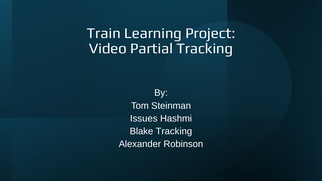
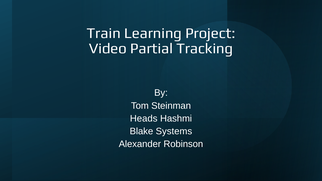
Issues: Issues -> Heads
Blake Tracking: Tracking -> Systems
